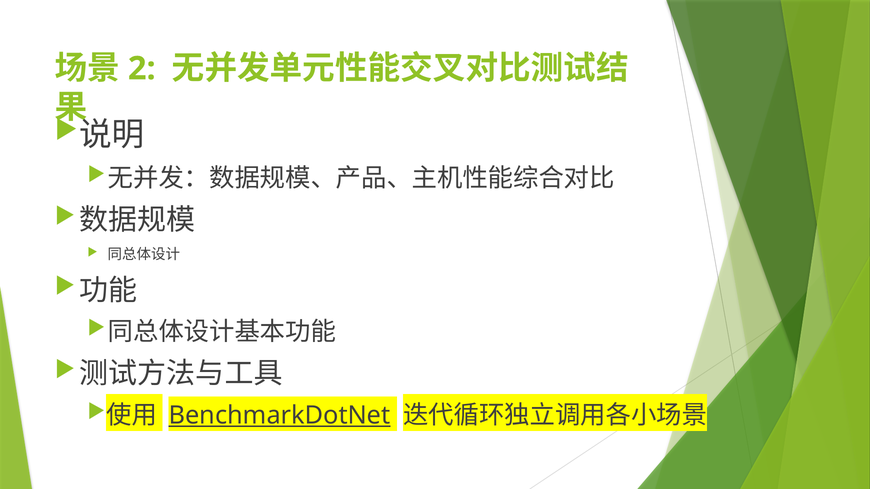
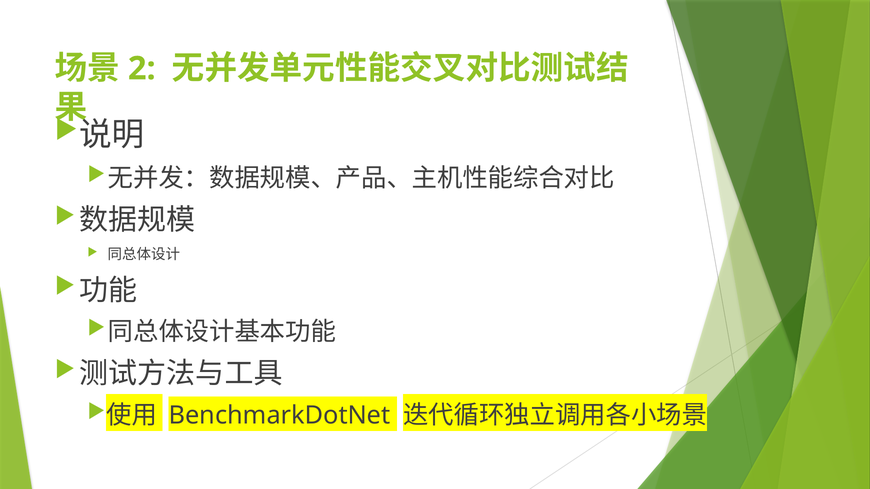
BenchmarkDotNet underline: present -> none
